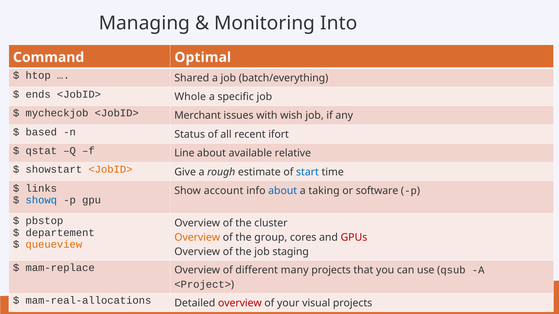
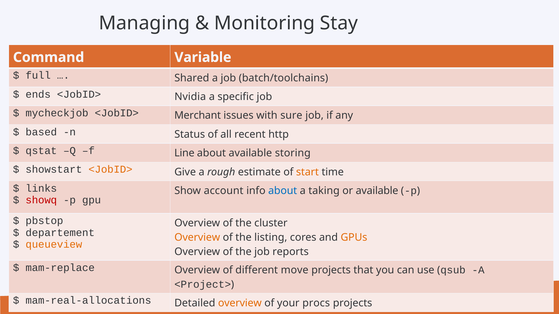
Into: Into -> Stay
Optimal: Optimal -> Variable
htop: htop -> full
batch/everything: batch/everything -> batch/toolchains
Whole: Whole -> Nvidia
wish: wish -> sure
ifort: ifort -> http
relative: relative -> storing
start colour: blue -> orange
or software: software -> available
showq colour: blue -> red
group: group -> listing
GPUs colour: red -> orange
staging: staging -> reports
many: many -> move
overview at (240, 303) colour: red -> orange
visual: visual -> procs
